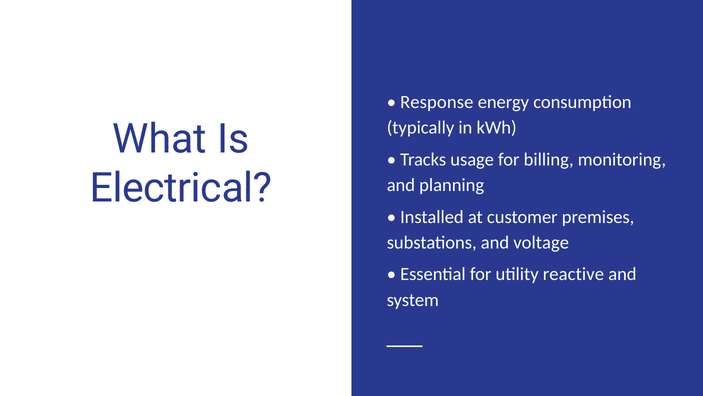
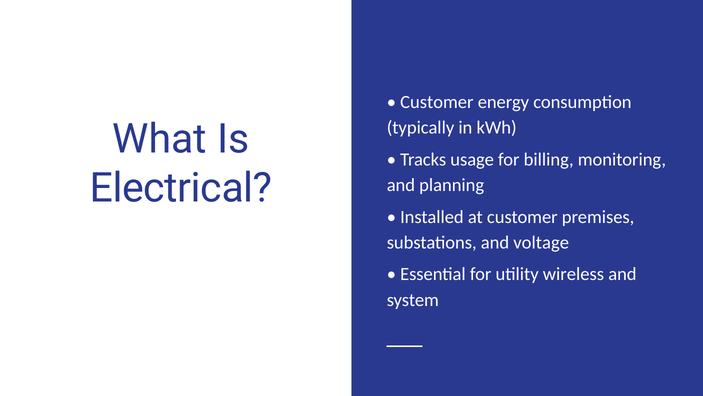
Response at (437, 102): Response -> Customer
reactive: reactive -> wireless
